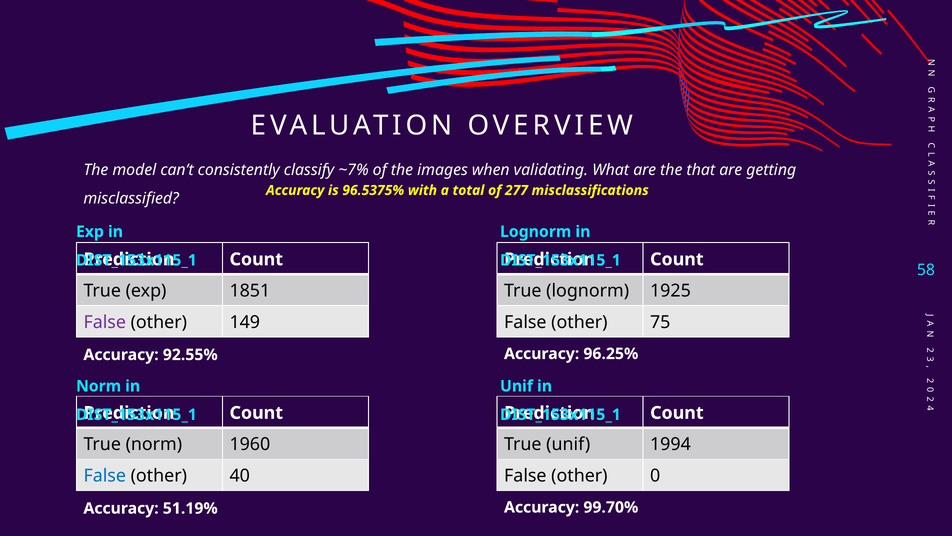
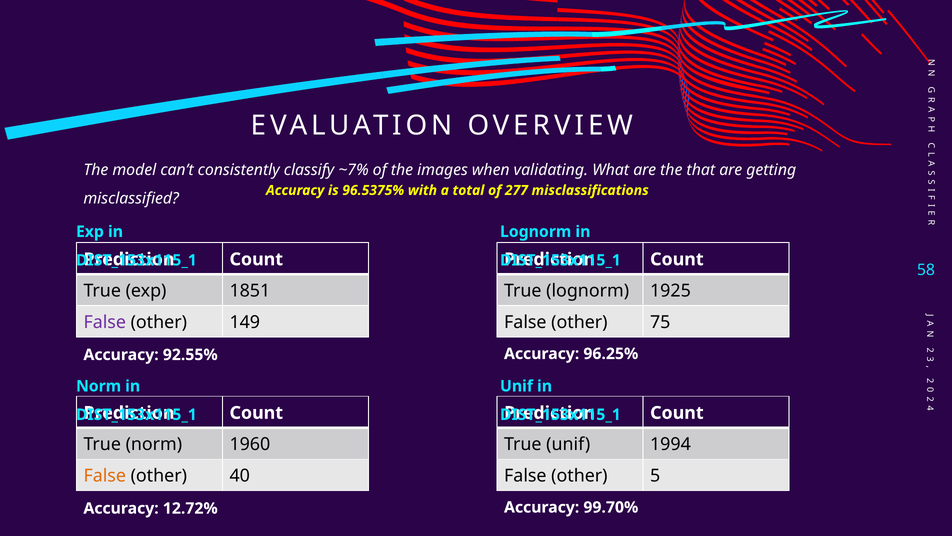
False at (105, 475) colour: blue -> orange
other 0: 0 -> 5
51.19%: 51.19% -> 12.72%
